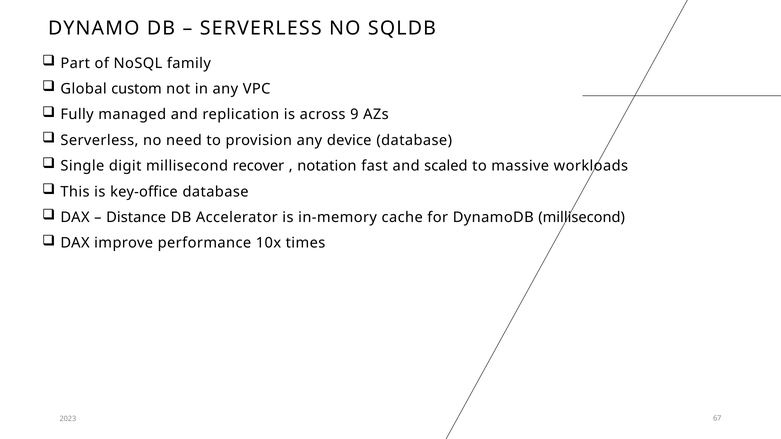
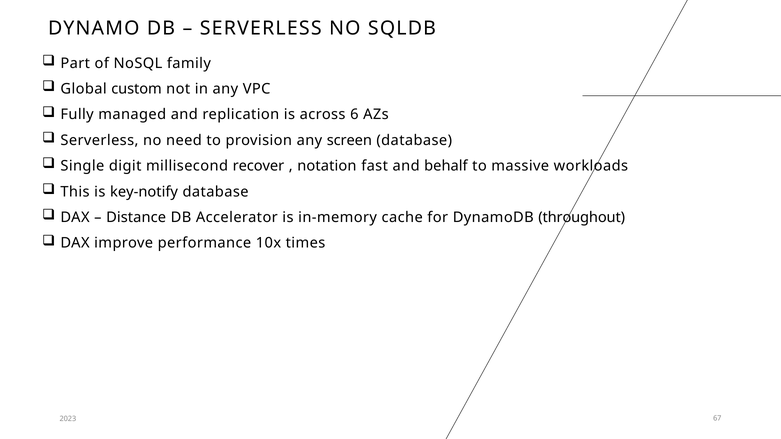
9: 9 -> 6
device: device -> screen
scaled: scaled -> behalf
key-office: key-office -> key-notify
DynamoDB millisecond: millisecond -> throughout
